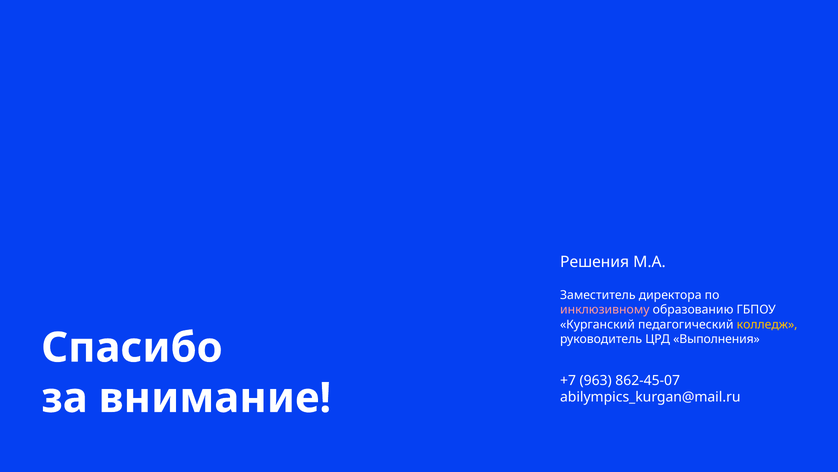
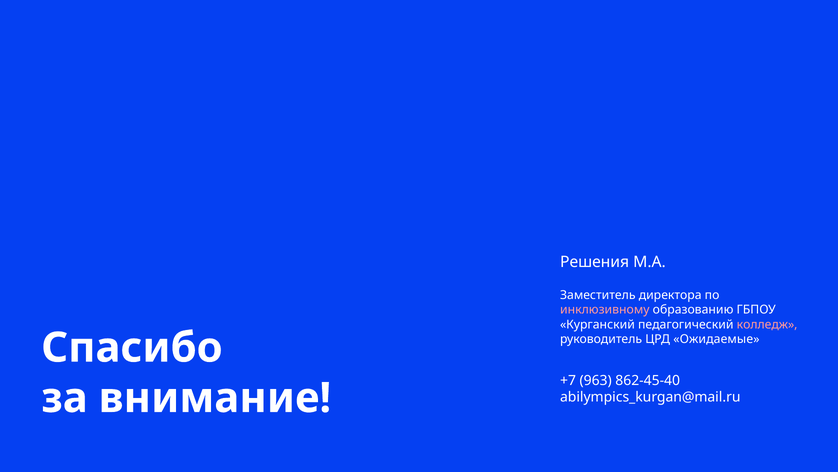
колледж colour: yellow -> pink
Выполнения: Выполнения -> Ожидаемые
862-45-07: 862-45-07 -> 862-45-40
